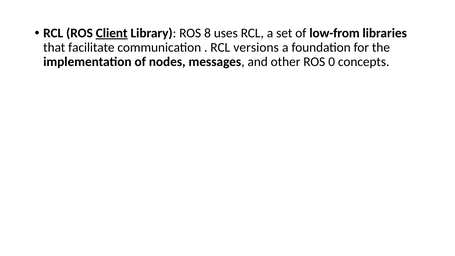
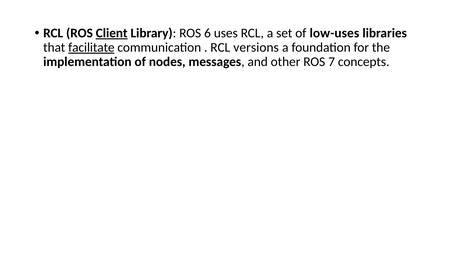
8: 8 -> 6
low-from: low-from -> low-uses
facilitate underline: none -> present
0: 0 -> 7
